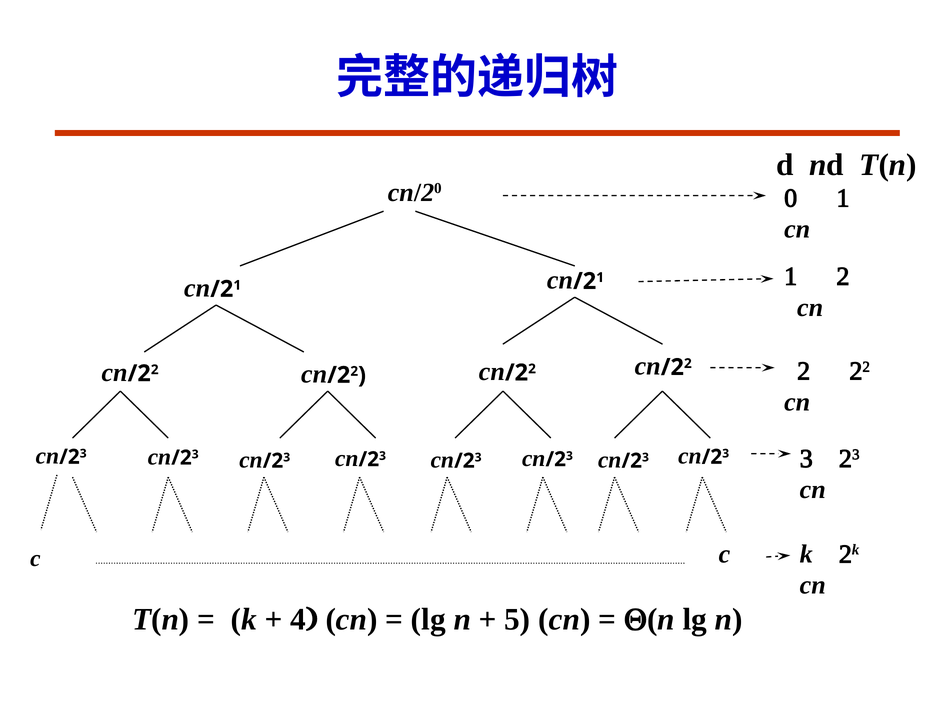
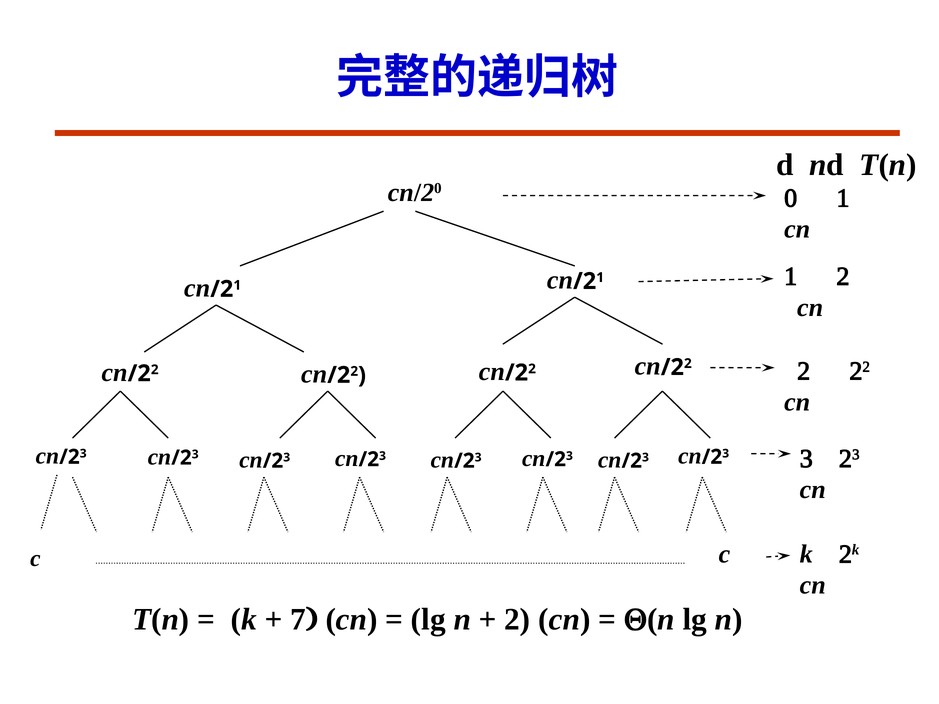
4: 4 -> 7
5 at (517, 620): 5 -> 2
